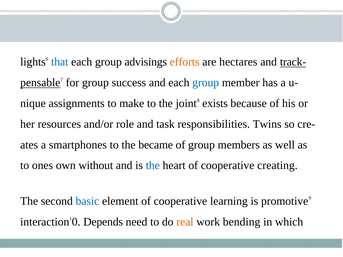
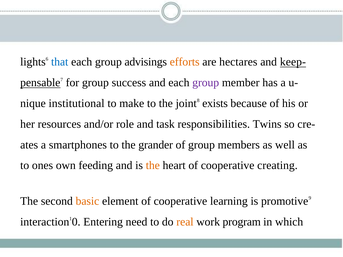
track-: track- -> keep-
group at (206, 82) colour: blue -> purple
assignments: assignments -> institutional
became: became -> grander
without: without -> feeding
the at (153, 165) colour: blue -> orange
basic colour: blue -> orange
Depends: Depends -> Entering
bending: bending -> program
